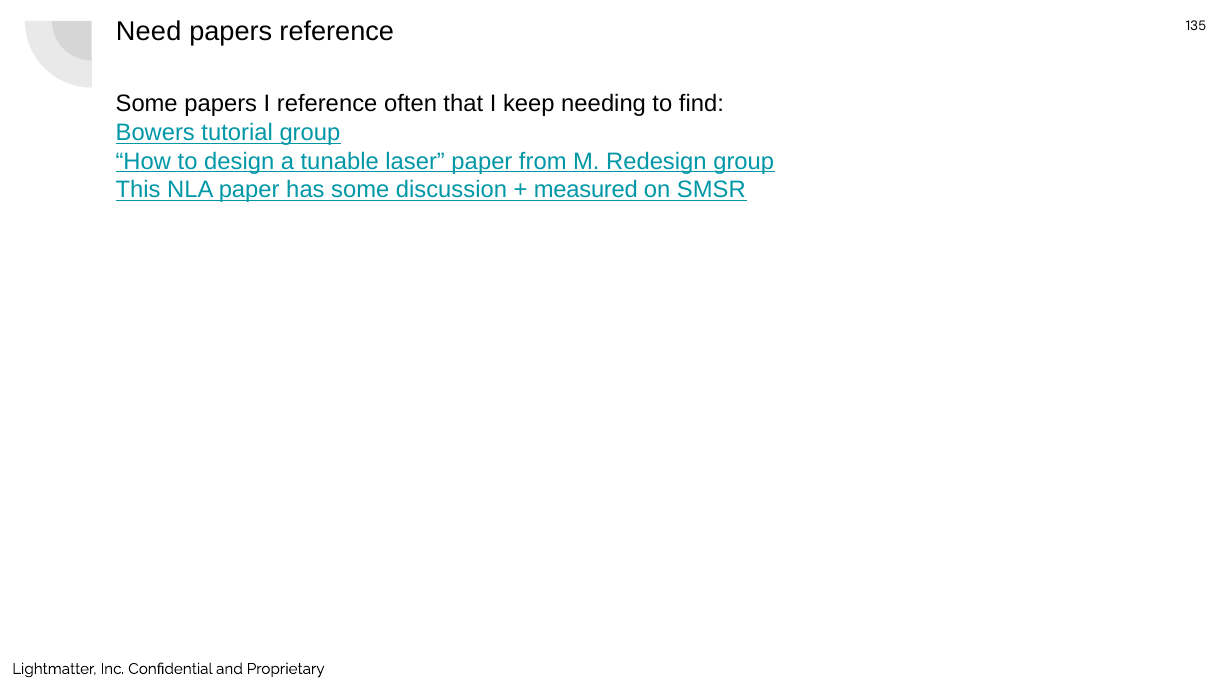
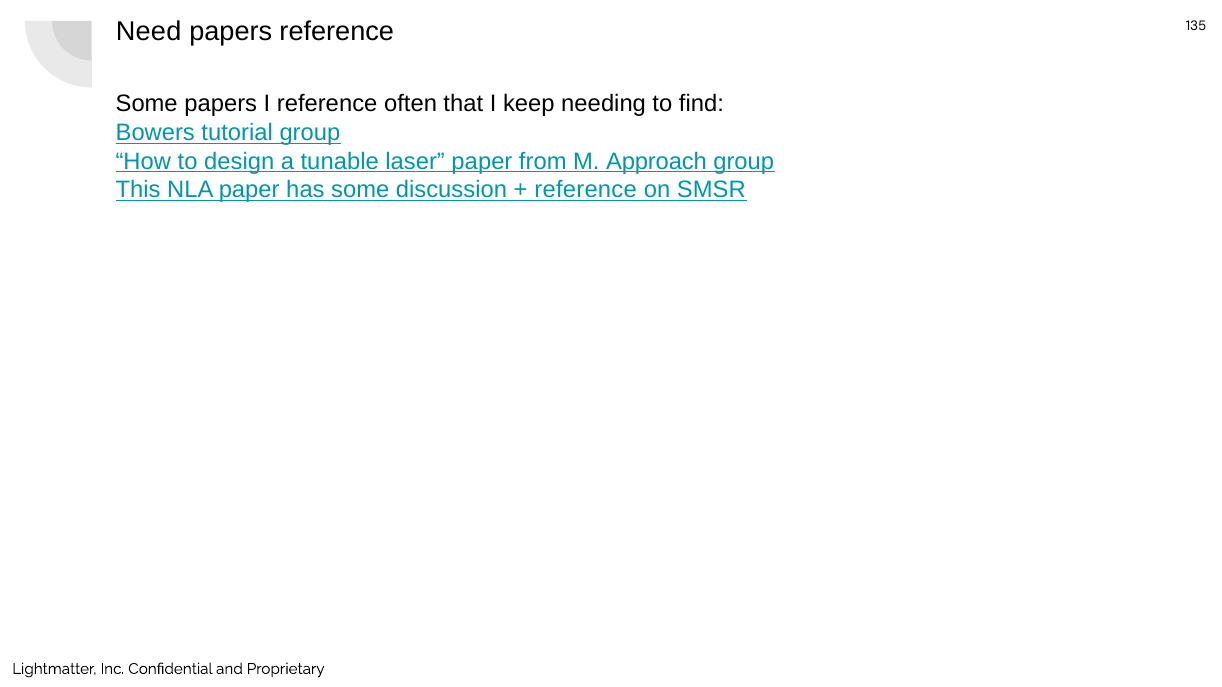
Redesign: Redesign -> Approach
measured at (586, 190): measured -> reference
